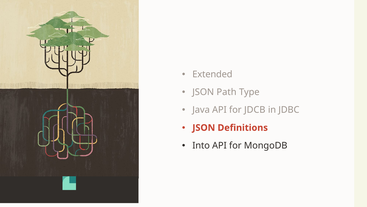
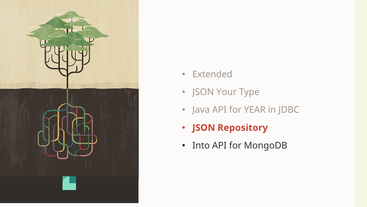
Path: Path -> Your
JDCB: JDCB -> YEAR
Definitions: Definitions -> Repository
